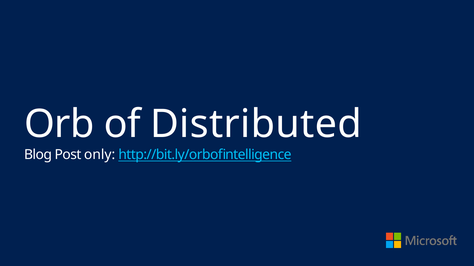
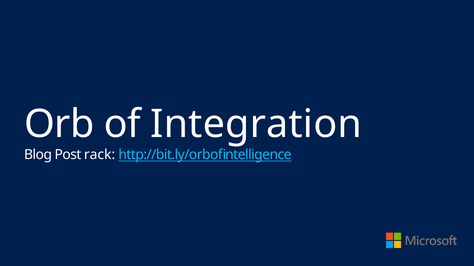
Distributed: Distributed -> Integration
only: only -> rack
